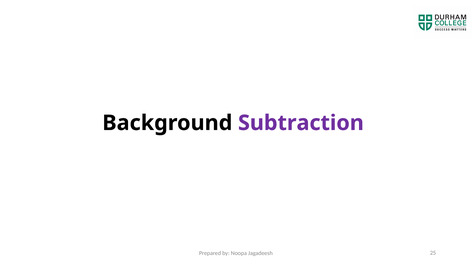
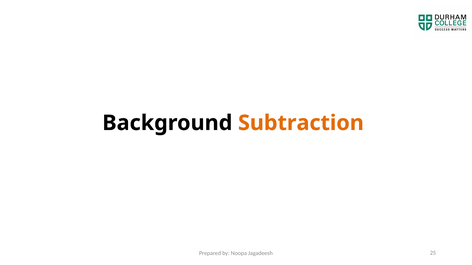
Subtraction colour: purple -> orange
